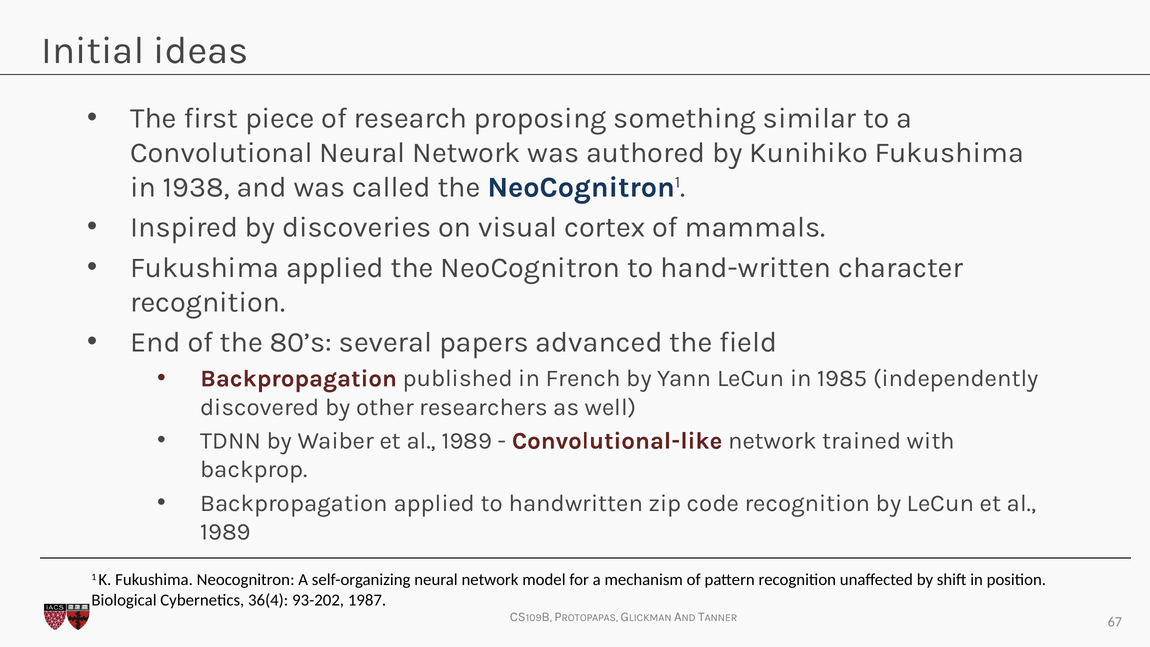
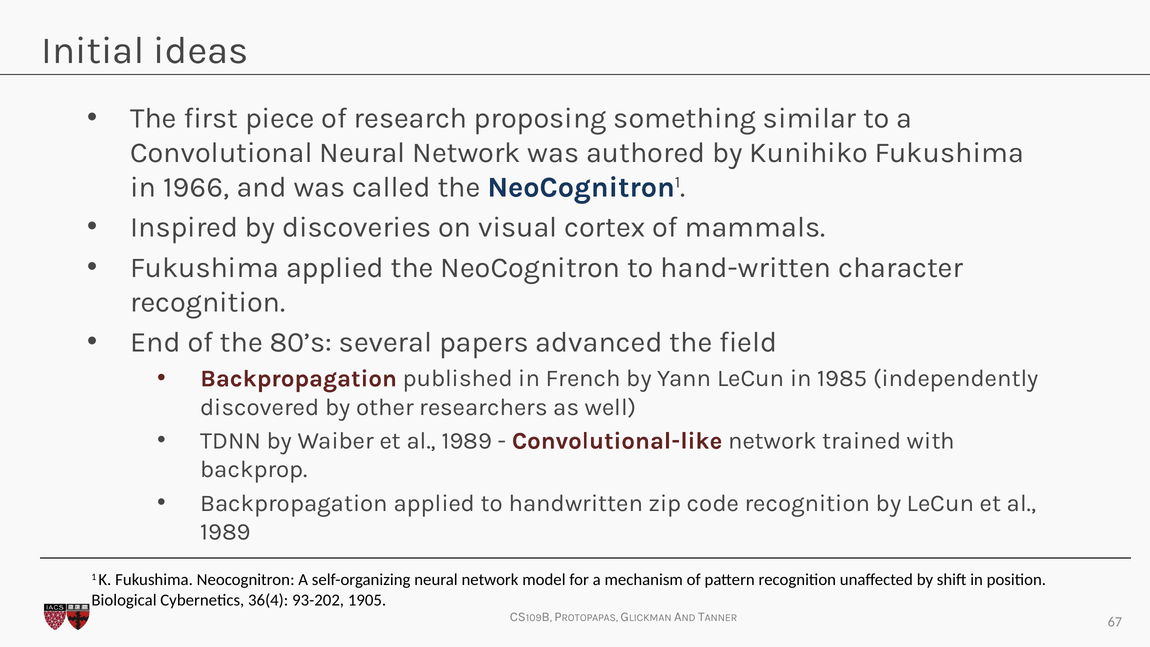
1938: 1938 -> 1966
1987: 1987 -> 1905
